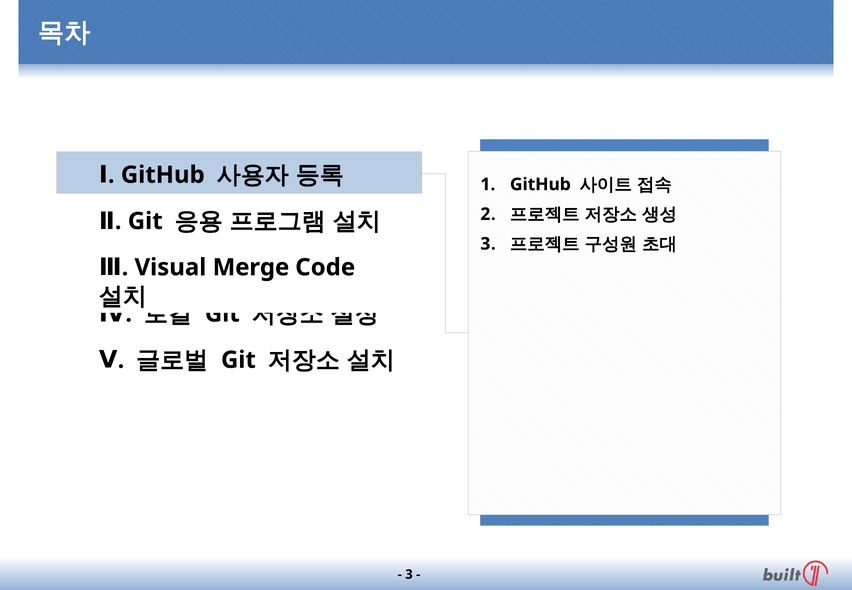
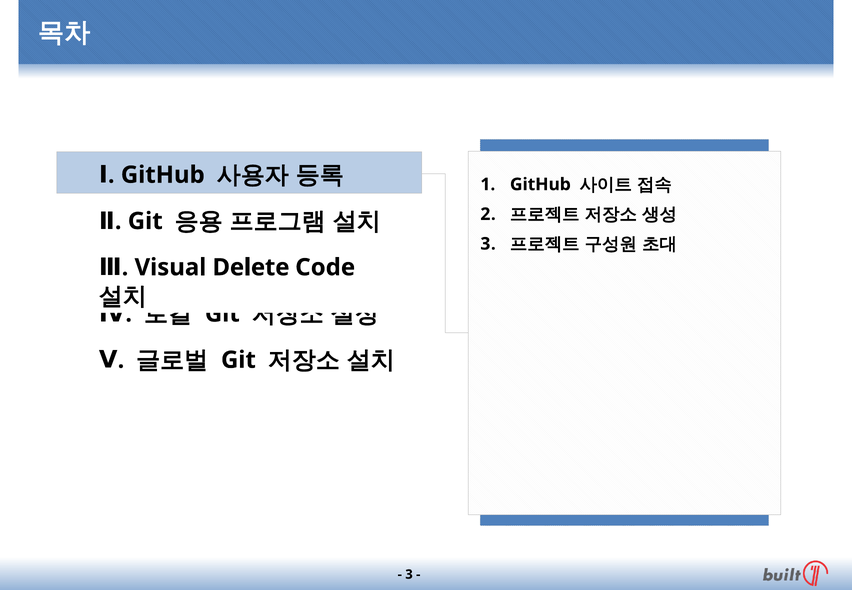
Merge: Merge -> Delete
